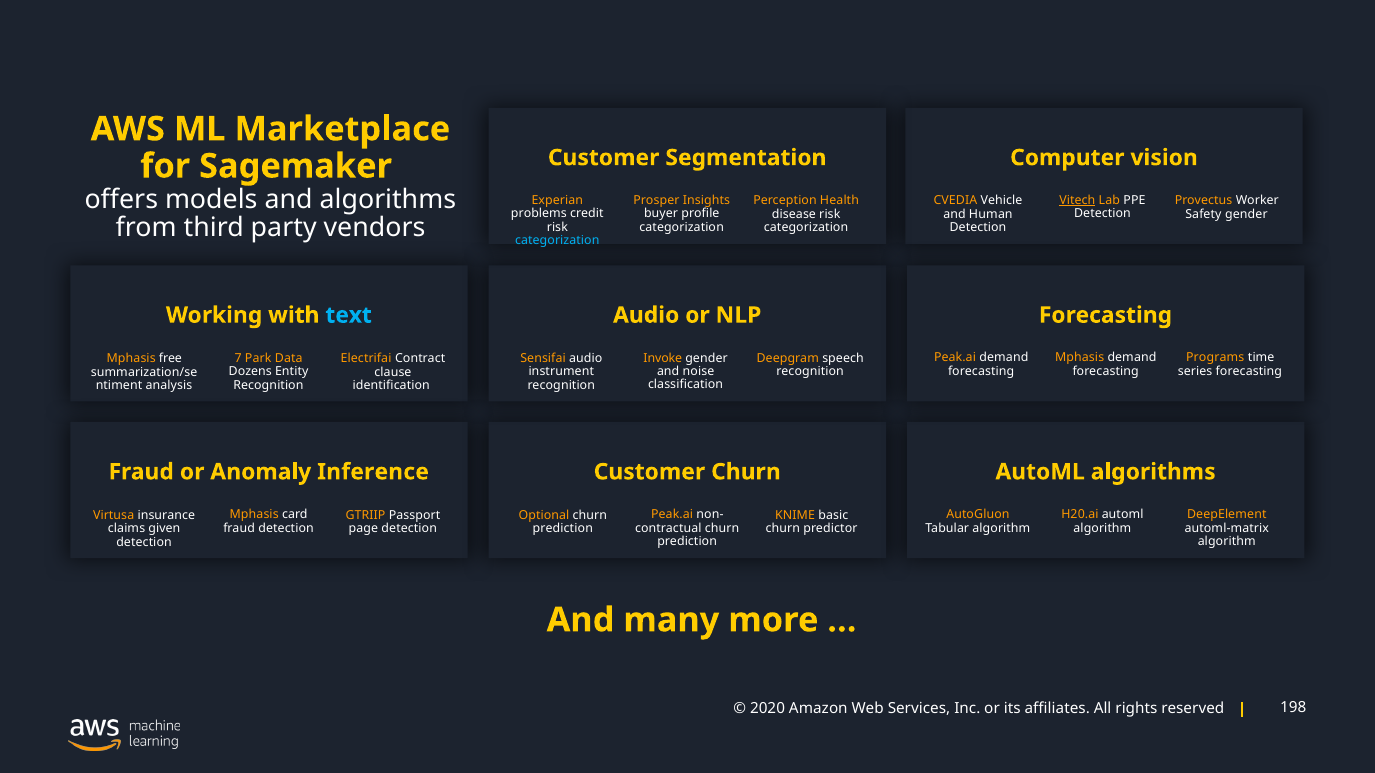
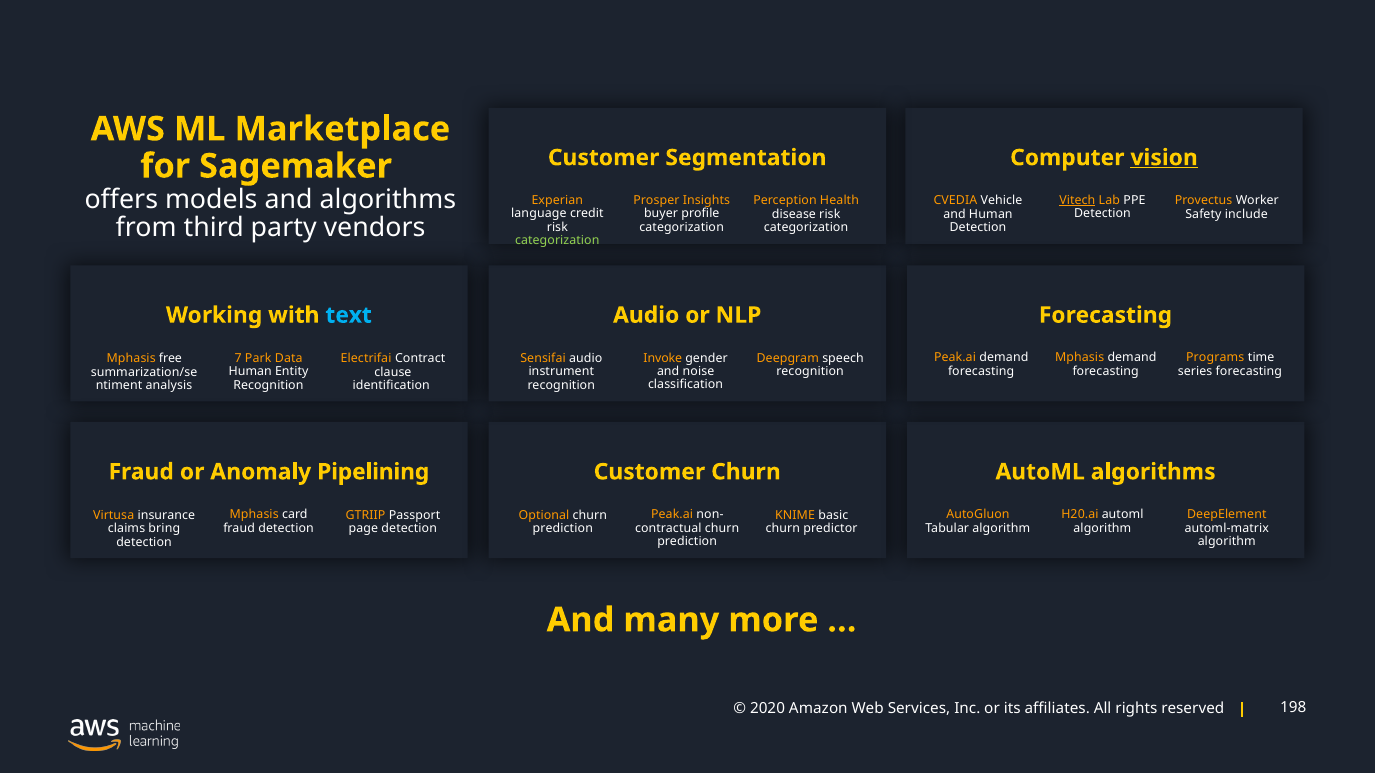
vision underline: none -> present
problems: problems -> language
Safety gender: gender -> include
categorization at (557, 241) colour: light blue -> light green
Dozens at (250, 372): Dozens -> Human
Inference: Inference -> Pipelining
given: given -> bring
